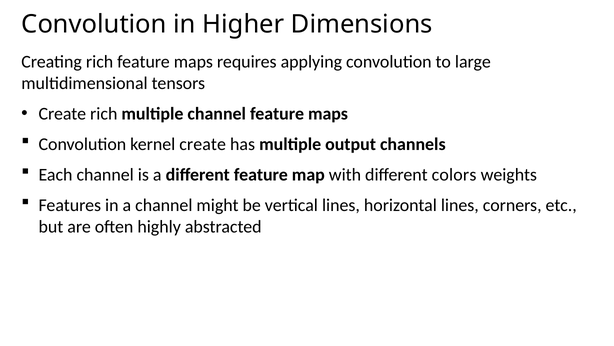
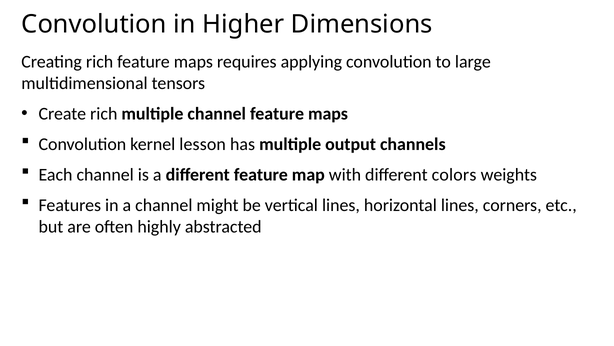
kernel create: create -> lesson
